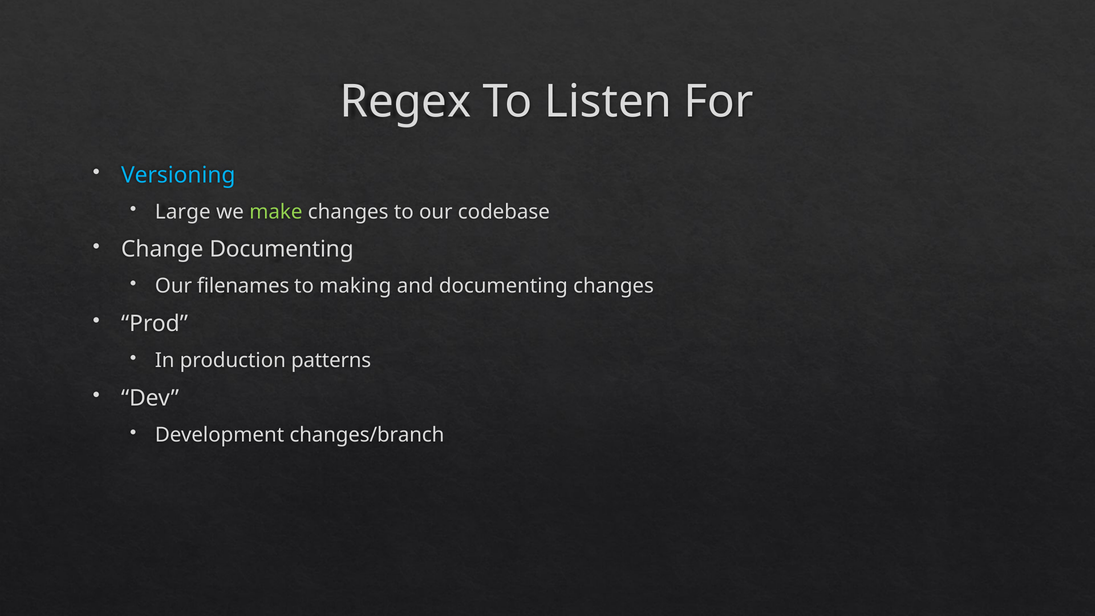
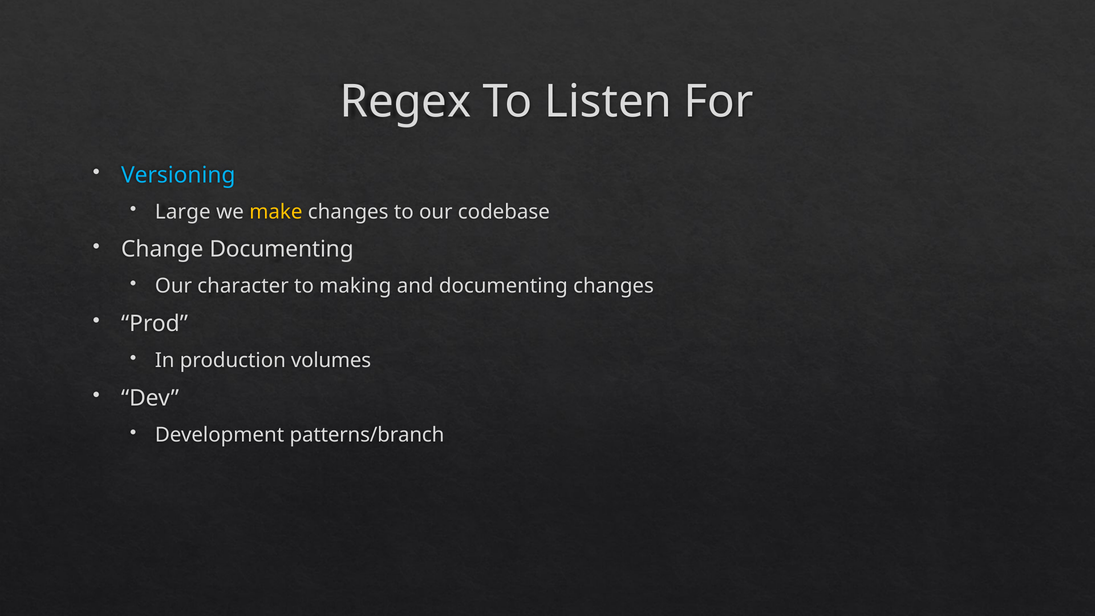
make colour: light green -> yellow
filenames: filenames -> character
patterns: patterns -> volumes
changes/branch: changes/branch -> patterns/branch
